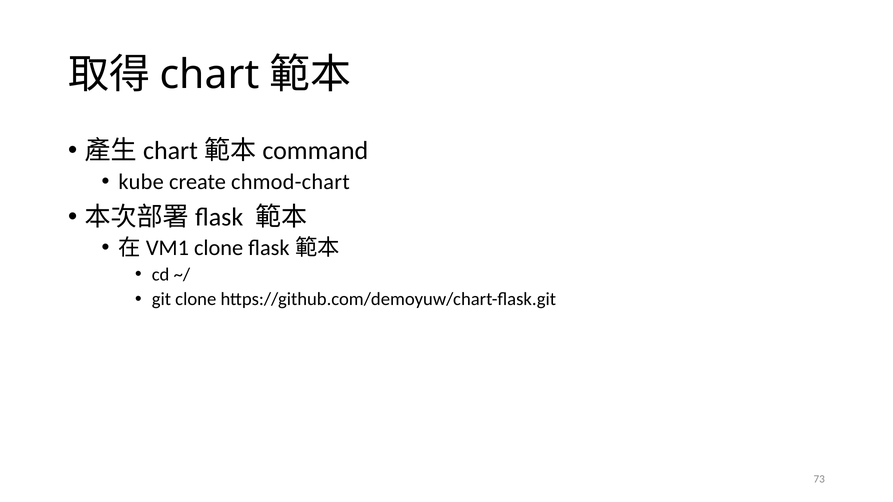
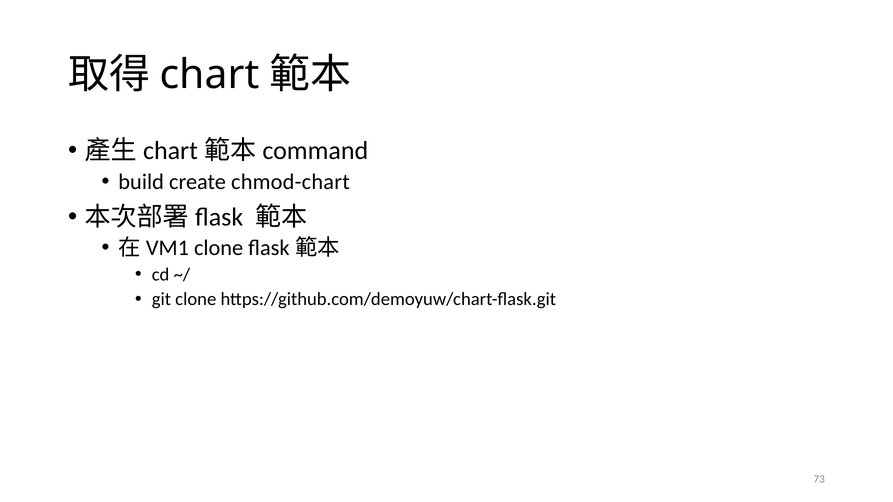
kube: kube -> build
